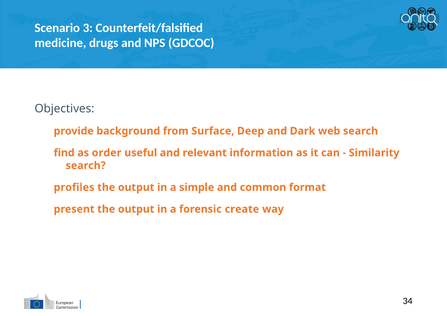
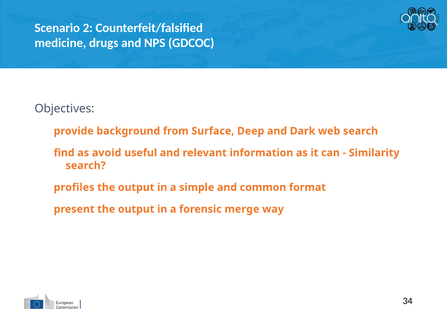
3: 3 -> 2
order: order -> avoid
create: create -> merge
